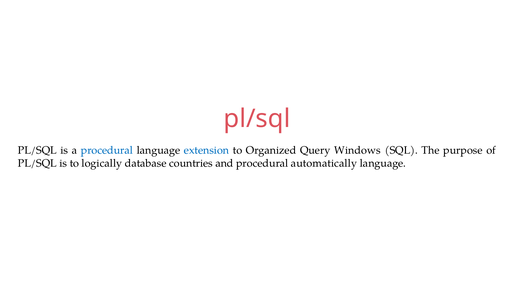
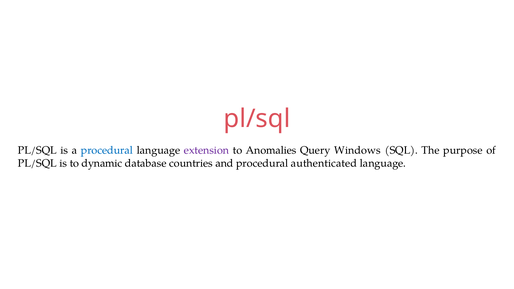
extension colour: blue -> purple
Organized: Organized -> Anomalies
logically: logically -> dynamic
automatically: automatically -> authenticated
